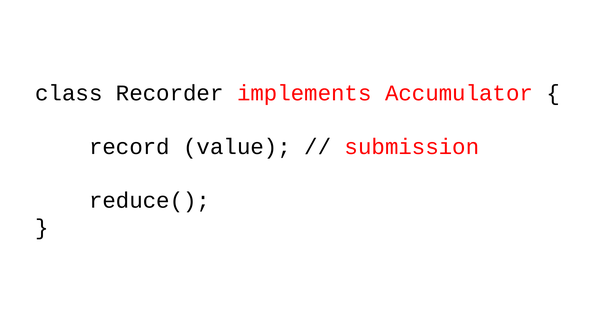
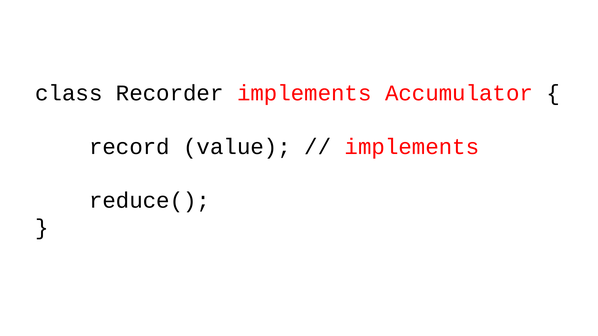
submission at (412, 147): submission -> implements
